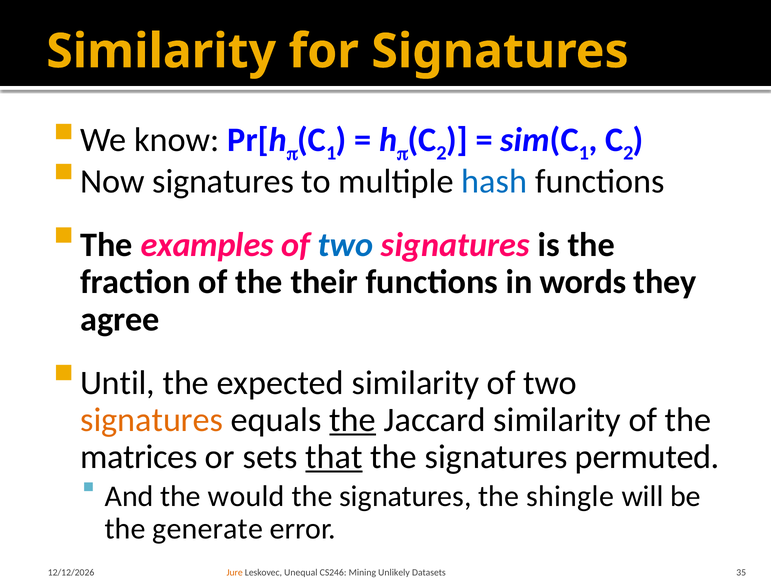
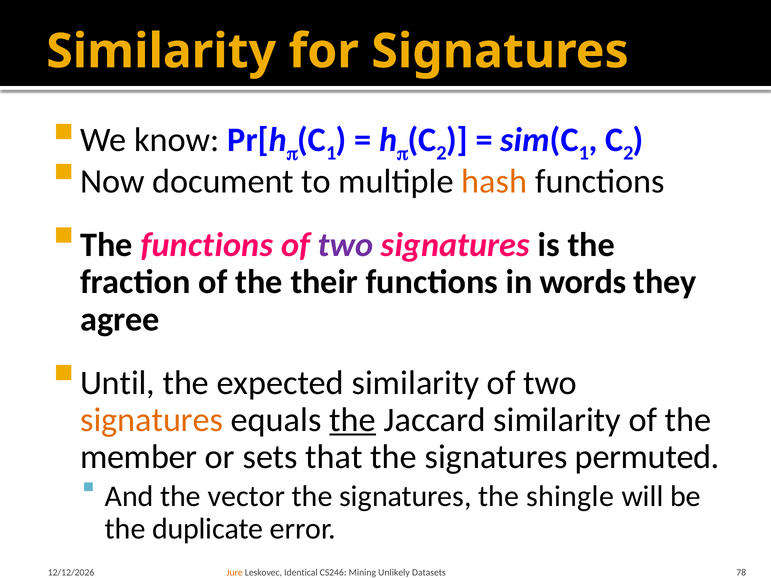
Now signatures: signatures -> document
hash colour: blue -> orange
The examples: examples -> functions
two at (346, 245) colour: blue -> purple
matrices: matrices -> member
that underline: present -> none
would: would -> vector
generate: generate -> duplicate
Unequal: Unequal -> Identical
35: 35 -> 78
